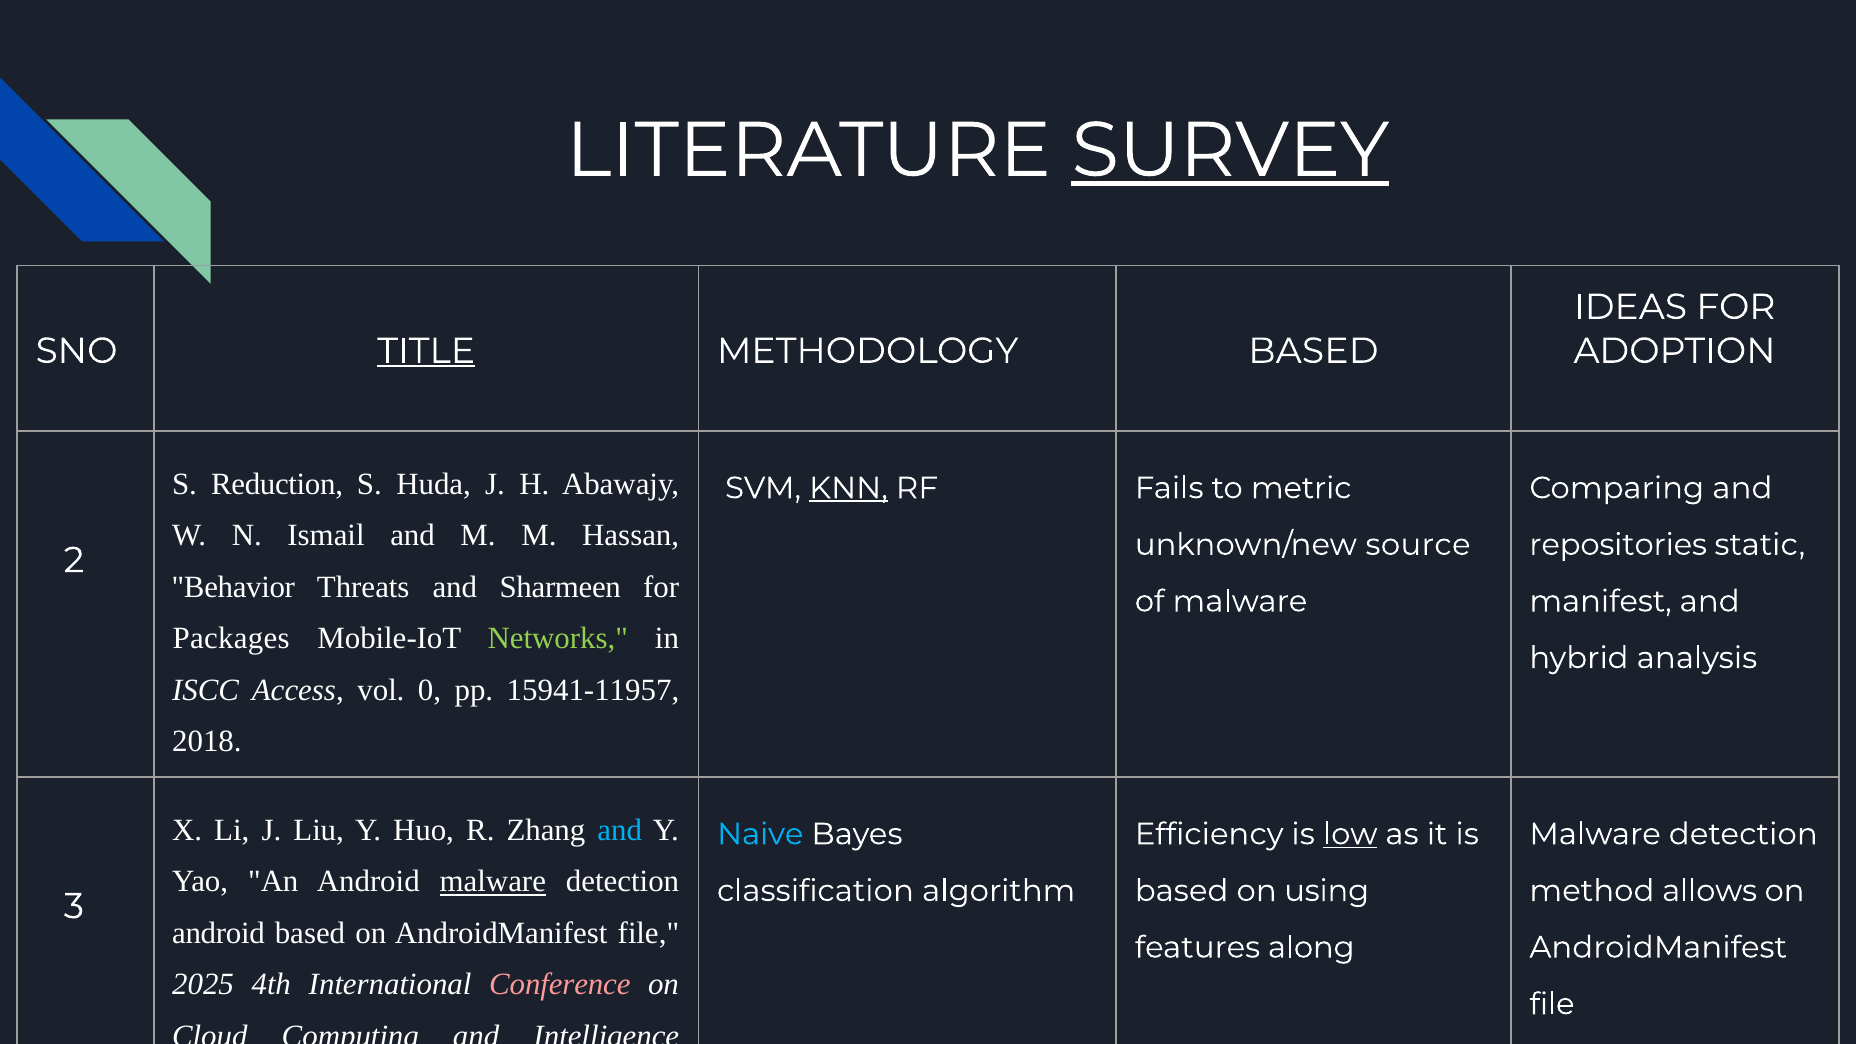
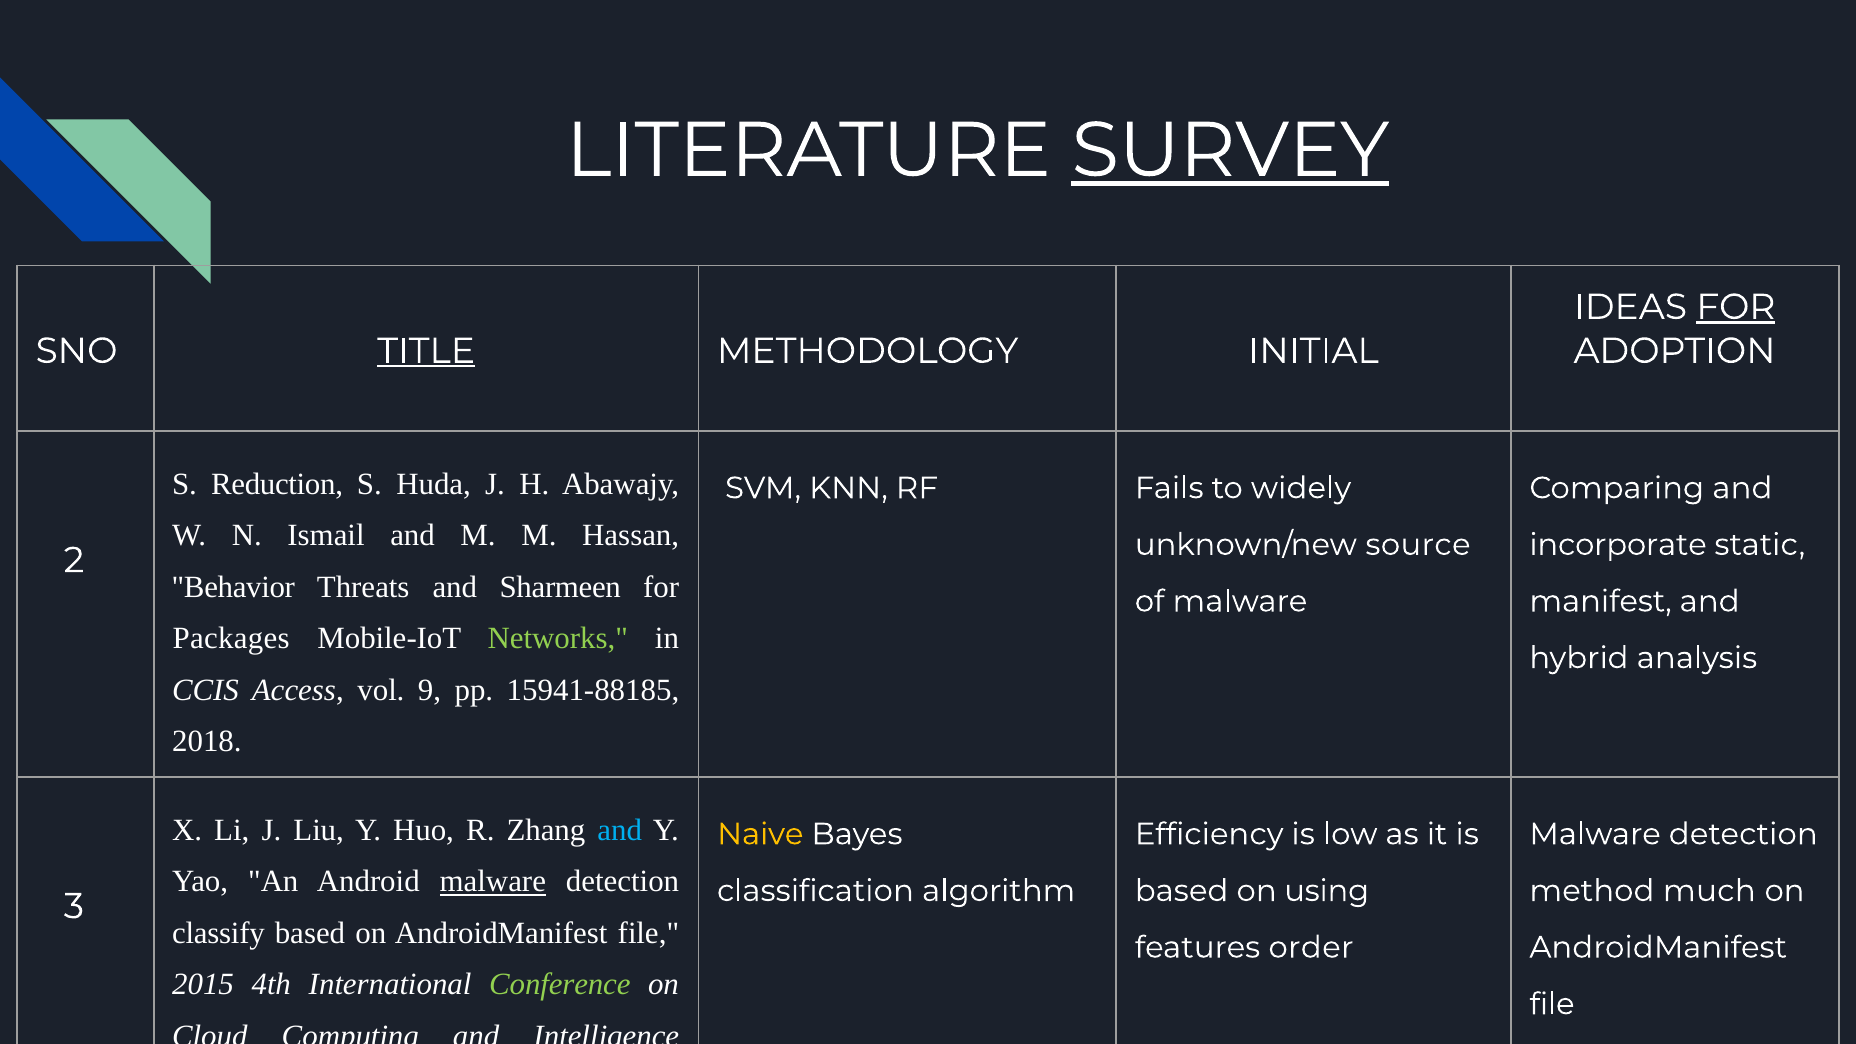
FOR at (1736, 307) underline: none -> present
METHODOLOGY BASED: BASED -> INITIAL
KNN underline: present -> none
metric: metric -> widely
repositories: repositories -> incorporate
ISCC at (206, 690): ISCC -> CCIS
0: 0 -> 9
15941-11957: 15941-11957 -> 15941-88185
Naive colour: light blue -> yellow
low underline: present -> none
allows: allows -> much
android at (218, 933): android -> classify
along: along -> order
2025: 2025 -> 2015
Conference colour: pink -> light green
